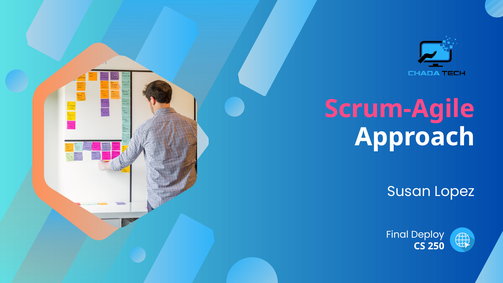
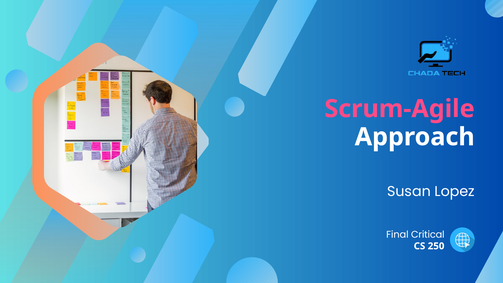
Deploy: Deploy -> Critical
